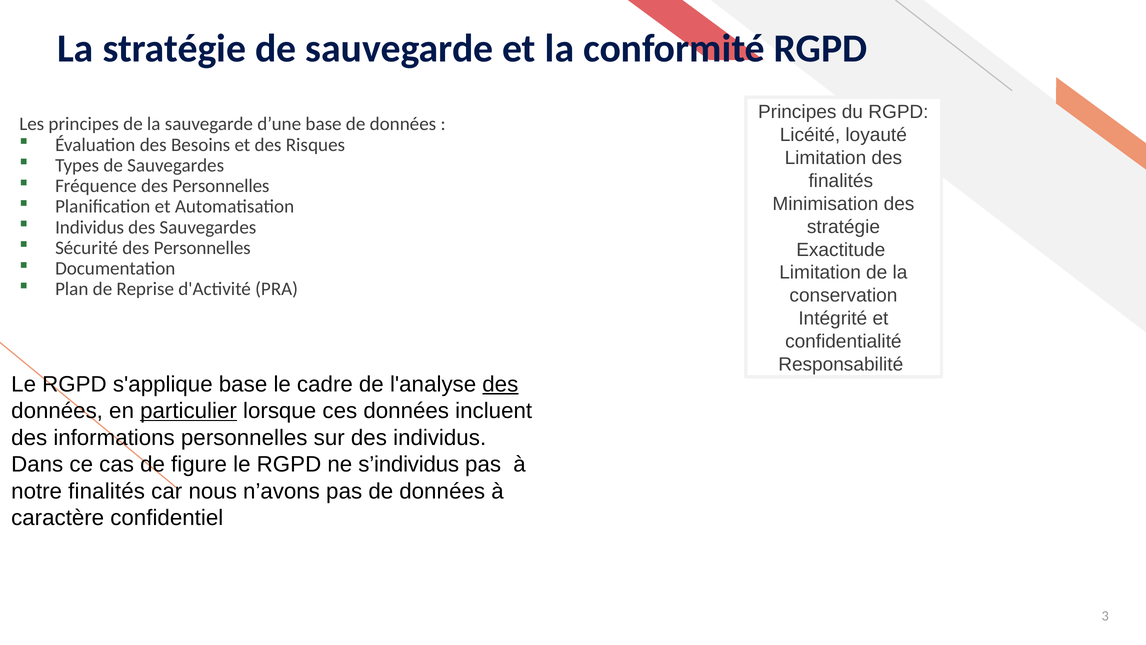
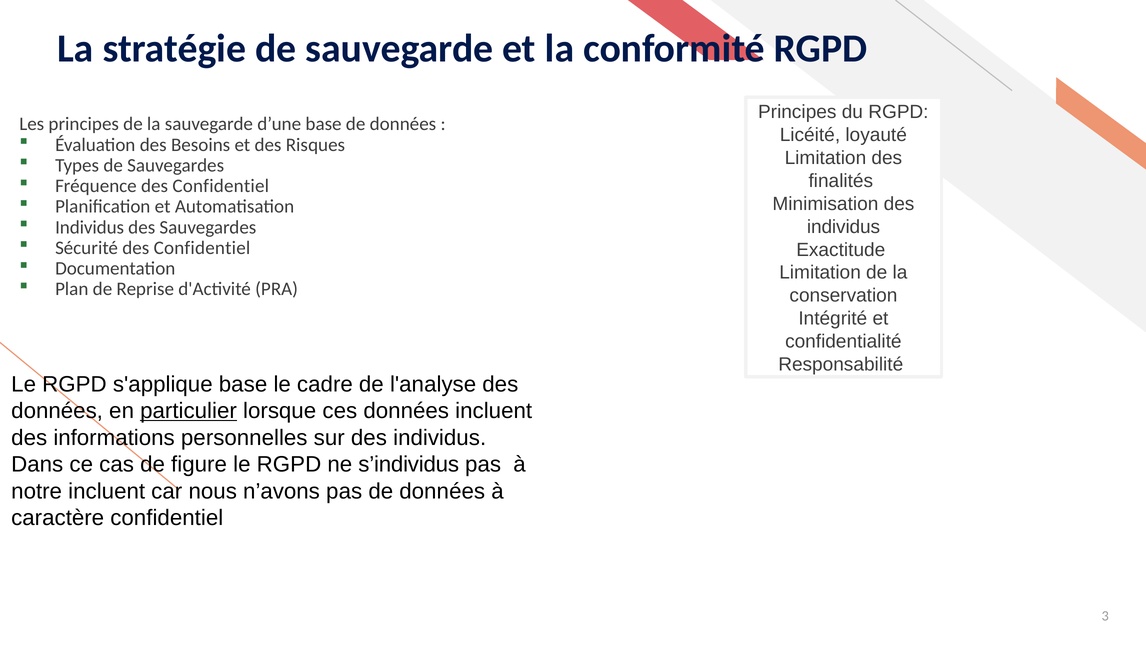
Fréquence des Personnelles: Personnelles -> Confidentiel
stratégie at (843, 227): stratégie -> individus
Sécurité des Personnelles: Personnelles -> Confidentiel
des at (500, 384) underline: present -> none
notre finalités: finalités -> incluent
